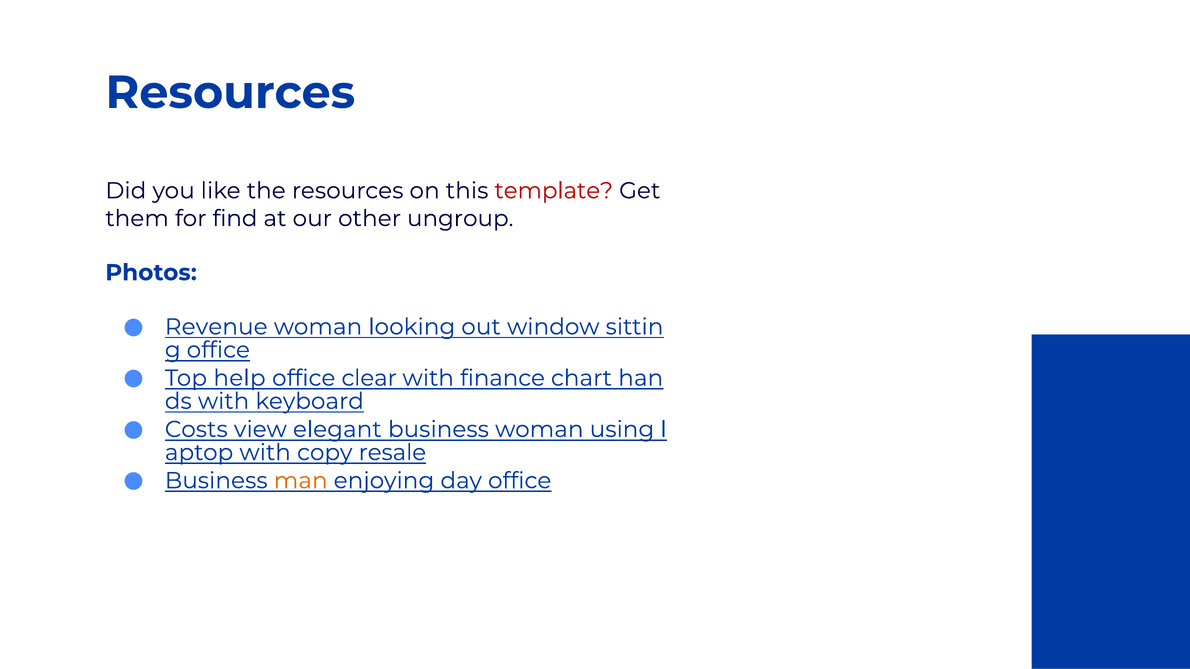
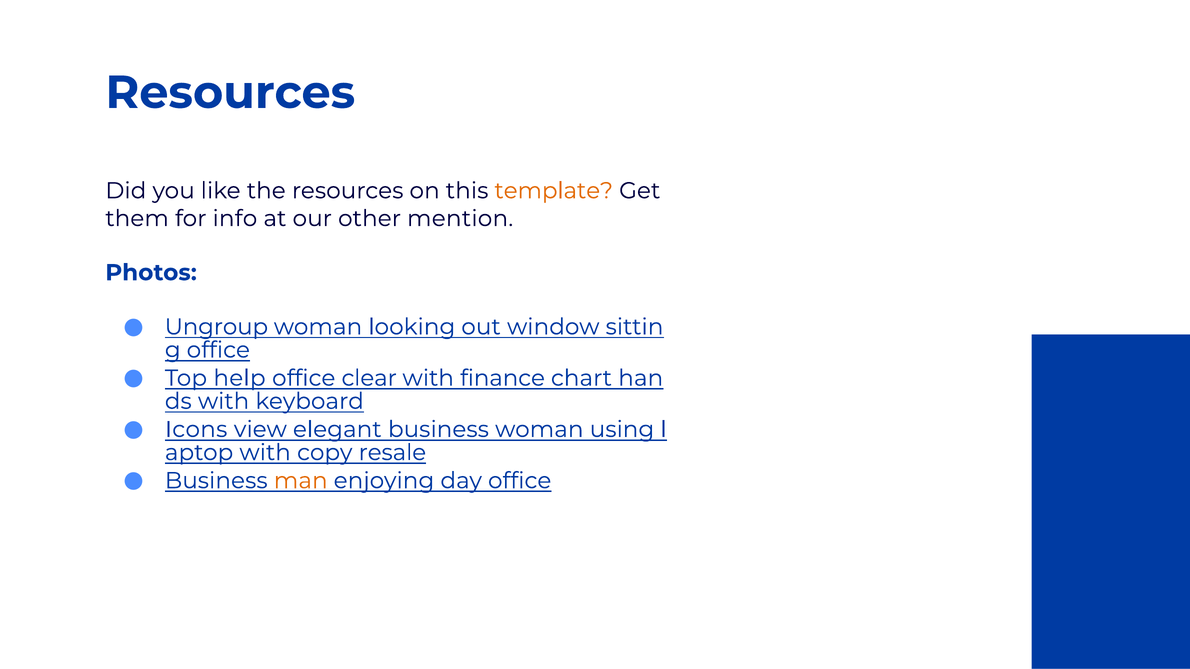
template colour: red -> orange
find: find -> info
ungroup: ungroup -> mention
Revenue: Revenue -> Ungroup
Costs: Costs -> Icons
